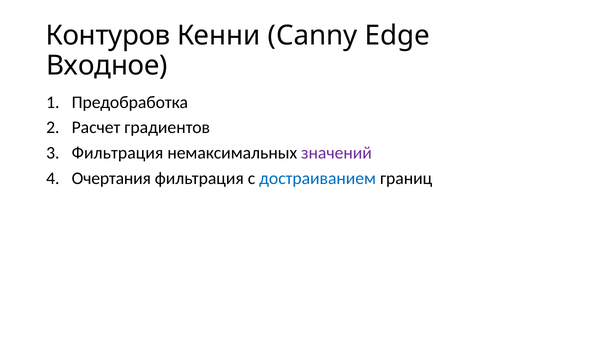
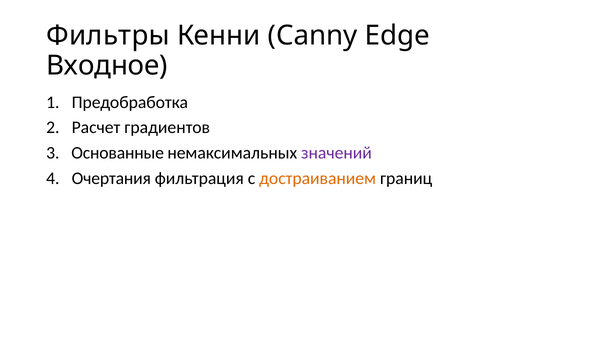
Контуров: Контуров -> Фильтры
Фильтрация at (117, 153): Фильтрация -> Основанные
достраиванием colour: blue -> orange
